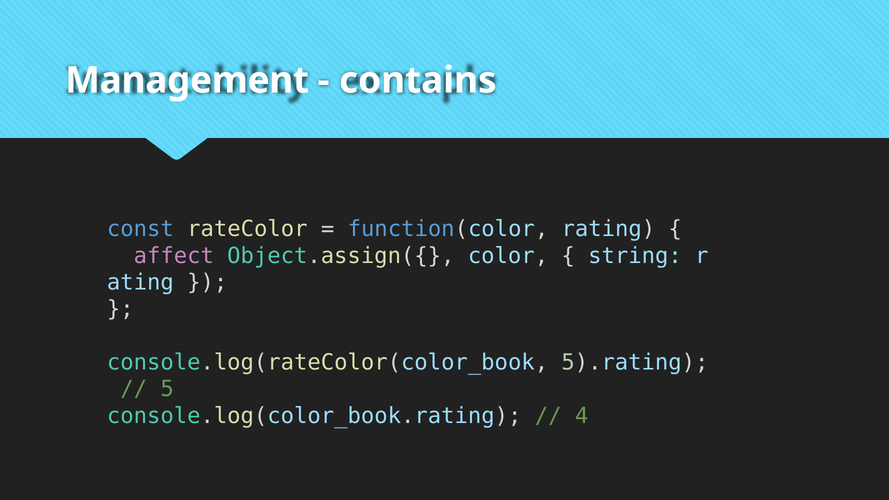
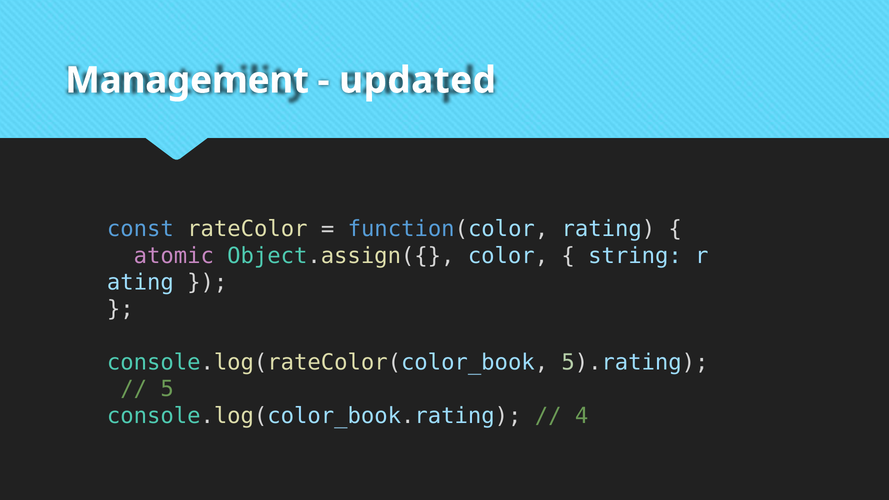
contains: contains -> updated
affect: affect -> atomic
